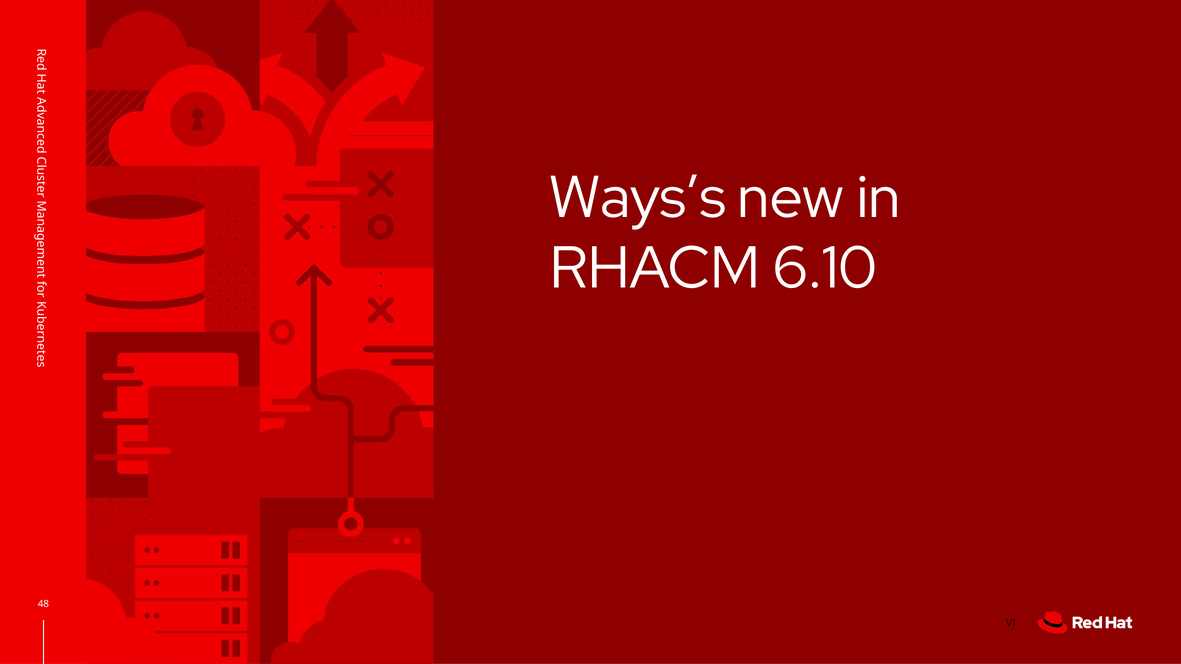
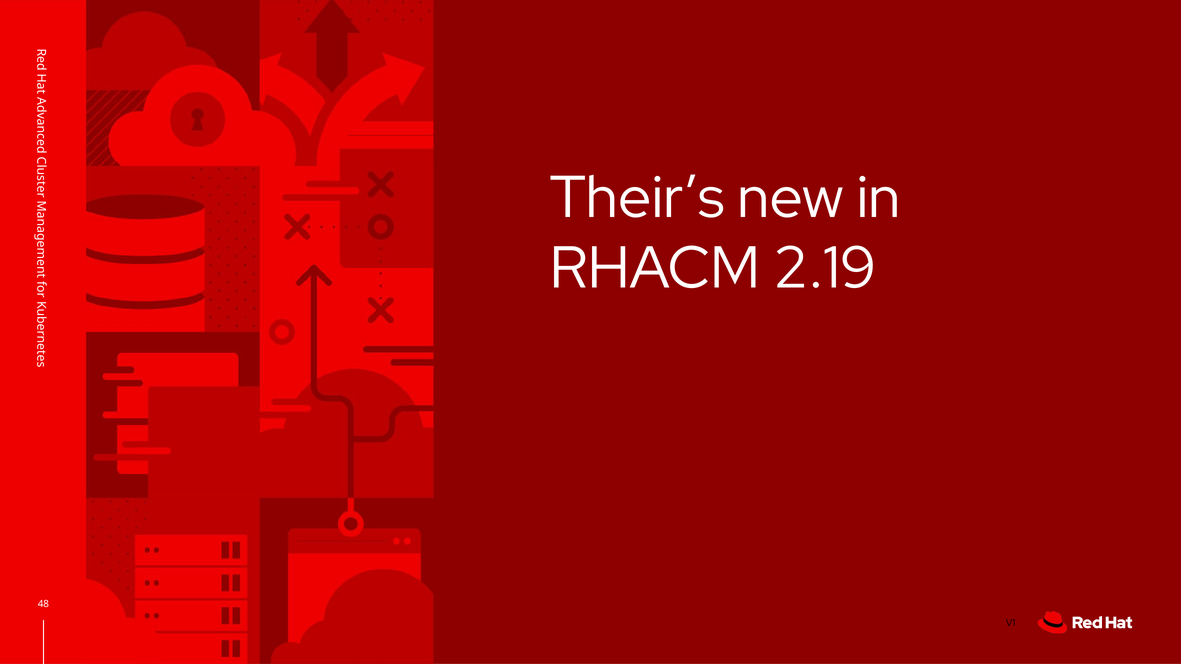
Ways’s: Ways’s -> Their’s
6.10: 6.10 -> 2.19
